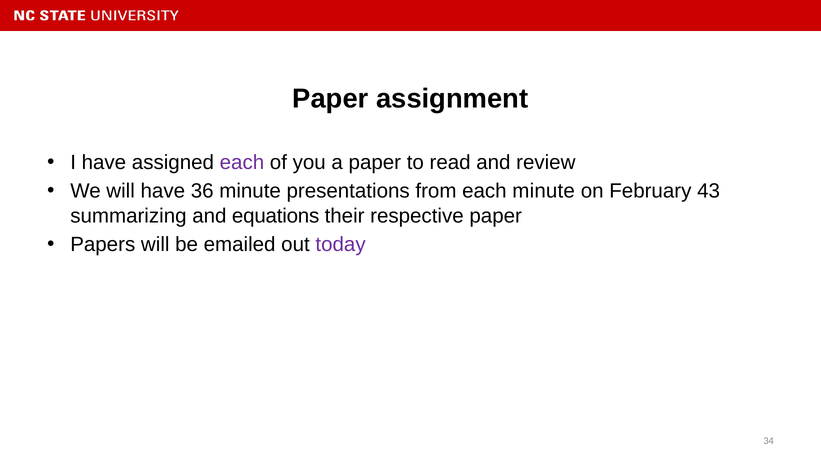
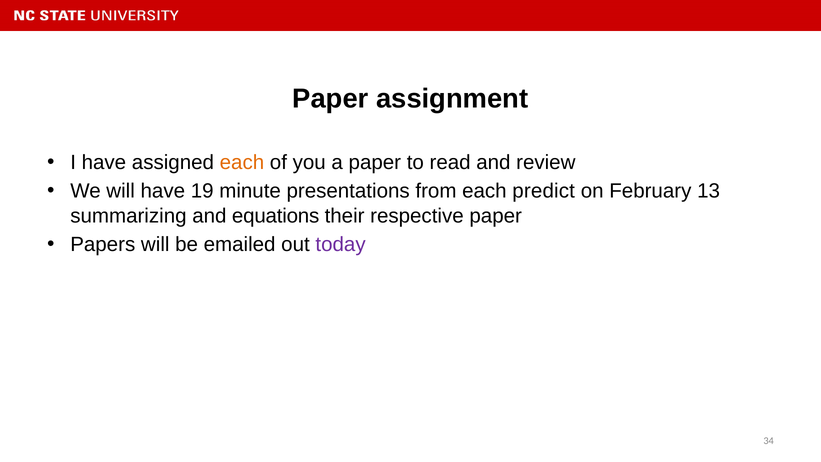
each at (242, 162) colour: purple -> orange
36: 36 -> 19
each minute: minute -> predict
43: 43 -> 13
